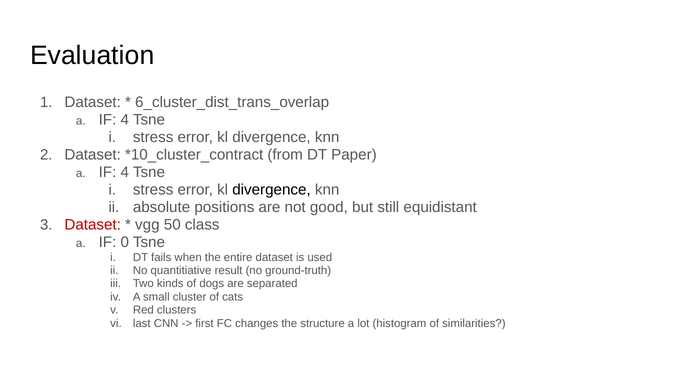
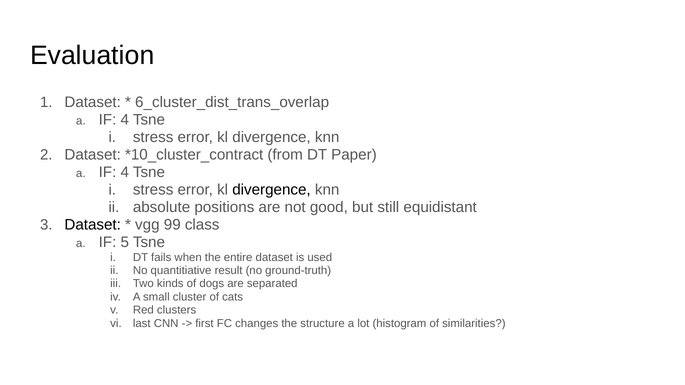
Dataset at (93, 225) colour: red -> black
50: 50 -> 99
0: 0 -> 5
